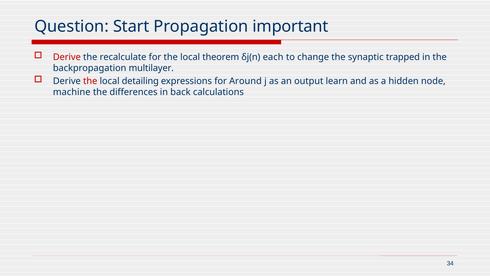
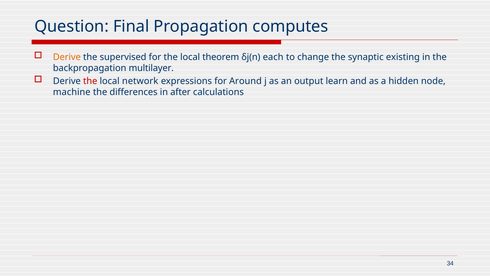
Start: Start -> Final
important: important -> computes
Derive at (67, 57) colour: red -> orange
recalculate: recalculate -> supervised
trapped: trapped -> existing
detailing: detailing -> network
back: back -> after
